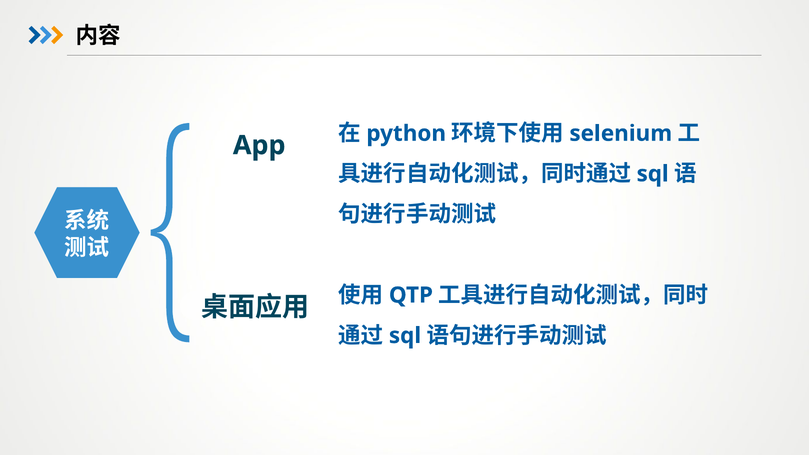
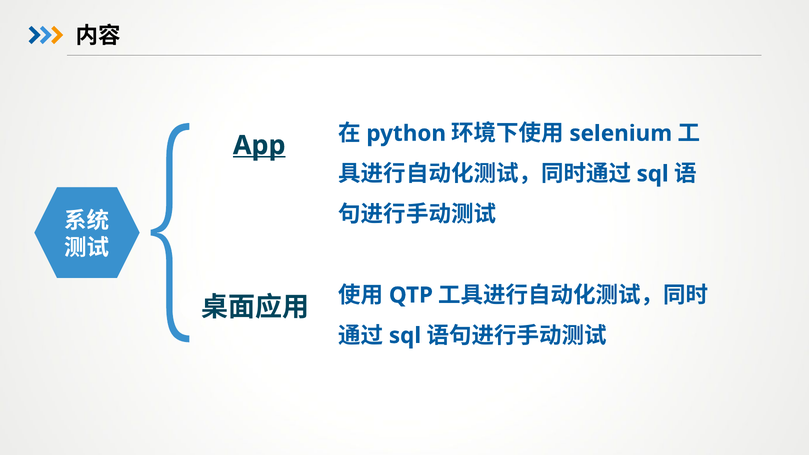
App underline: none -> present
